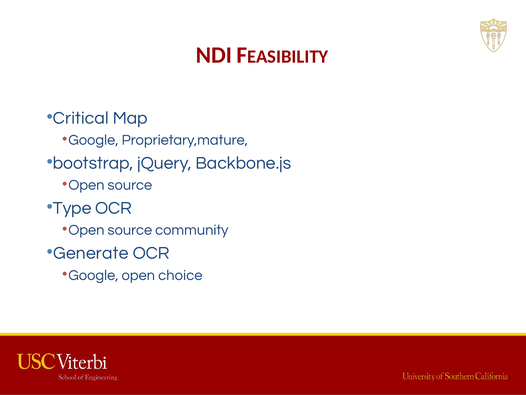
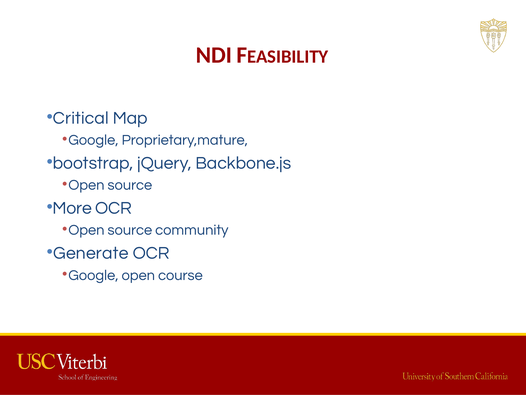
Type: Type -> More
choice: choice -> course
